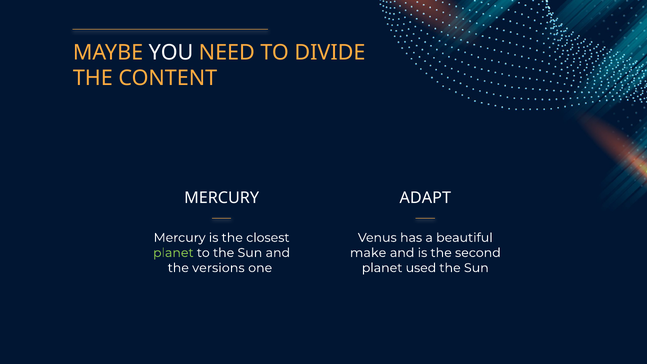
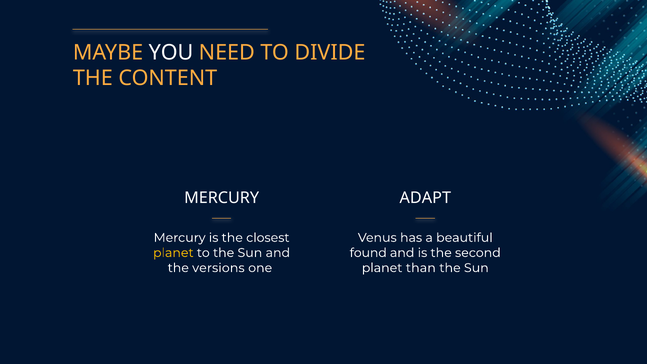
planet at (173, 253) colour: light green -> yellow
make: make -> found
used: used -> than
